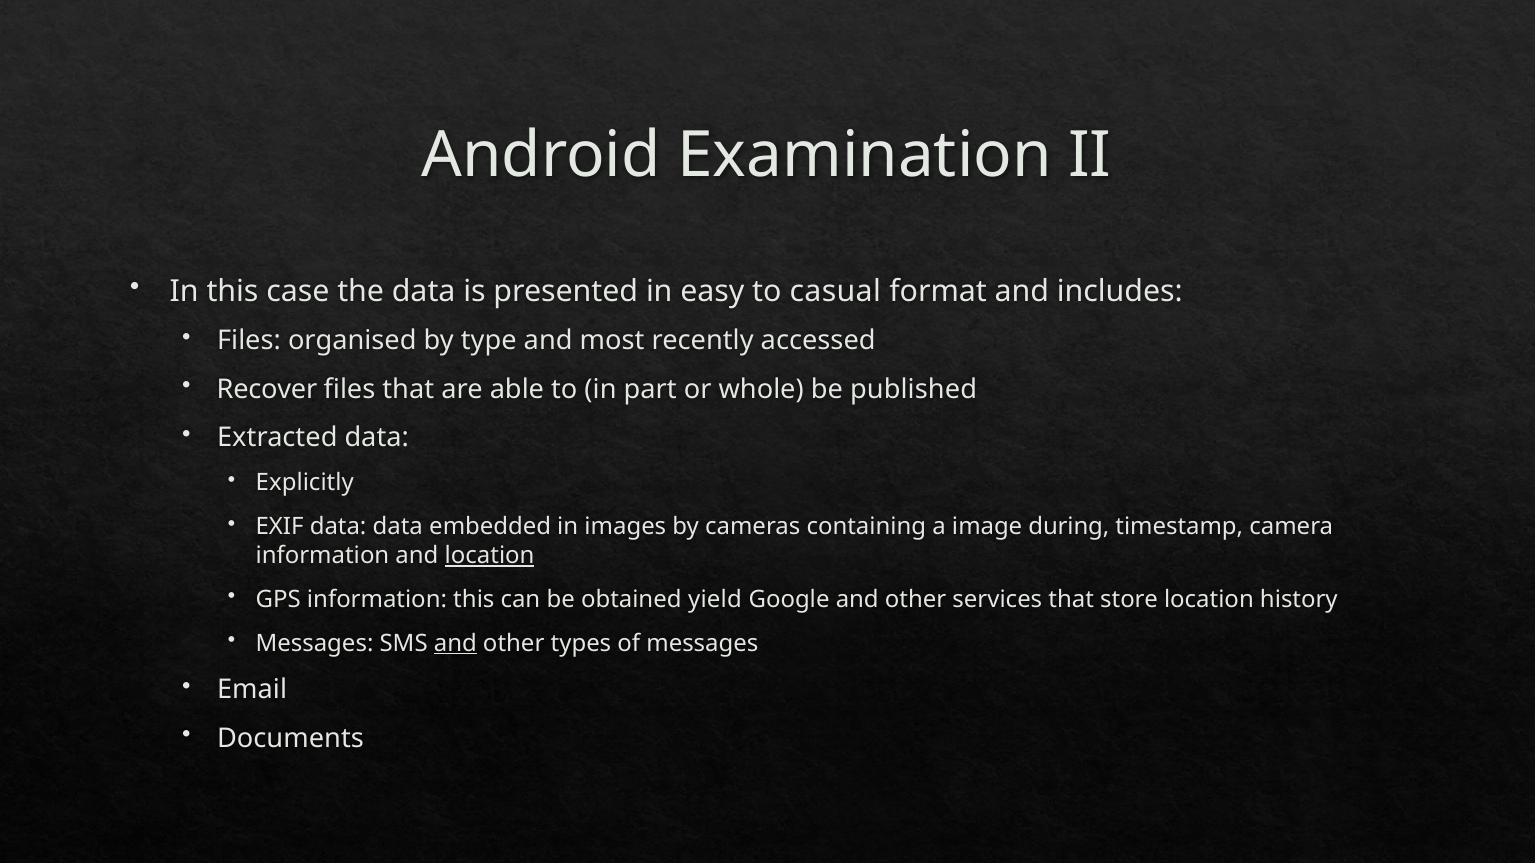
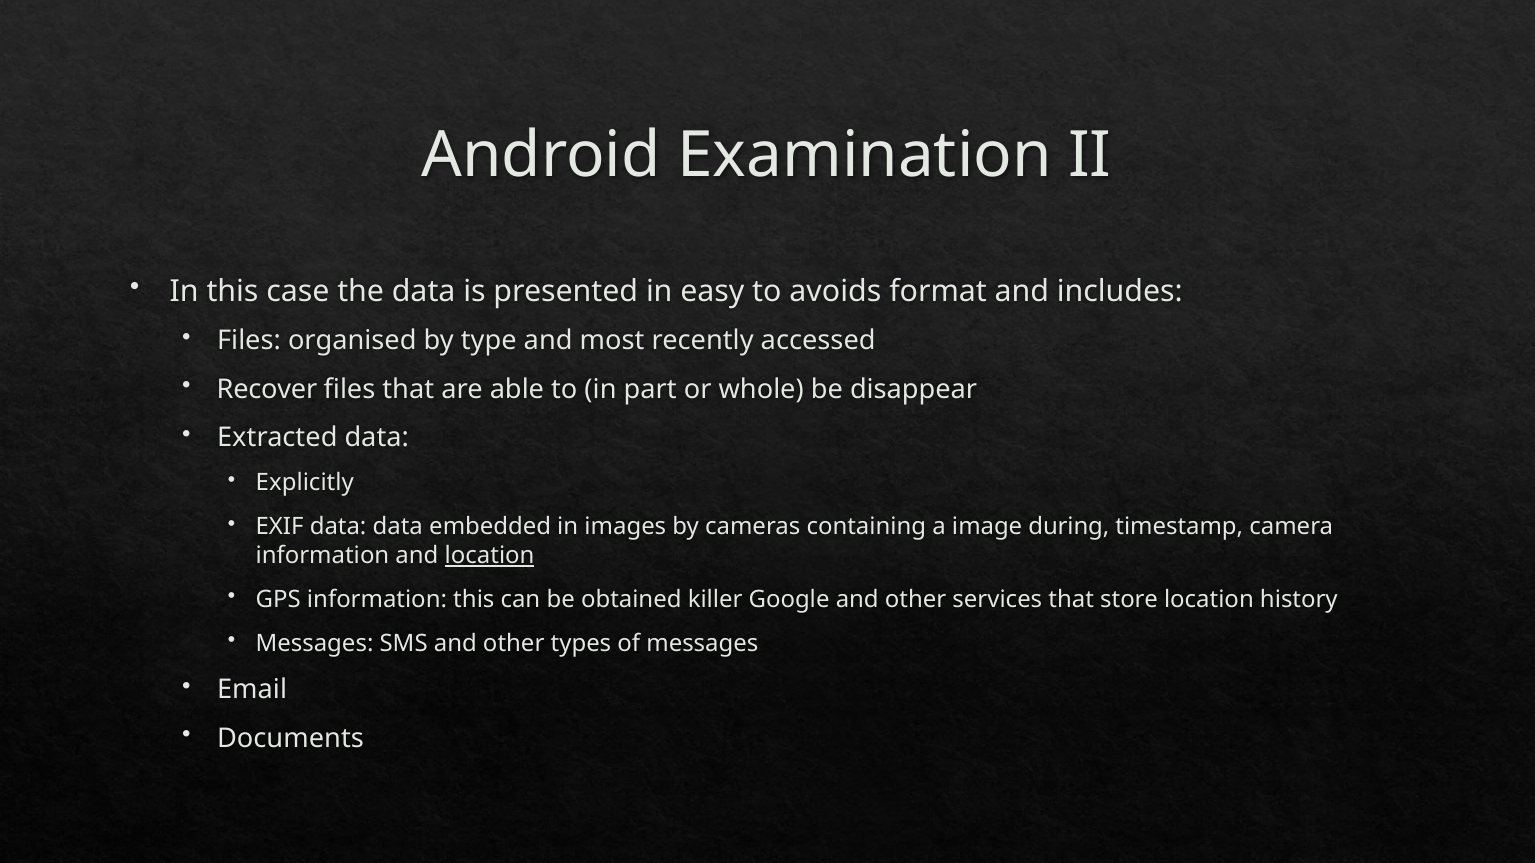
casual: casual -> avoids
published: published -> disappear
yield: yield -> killer
and at (455, 644) underline: present -> none
